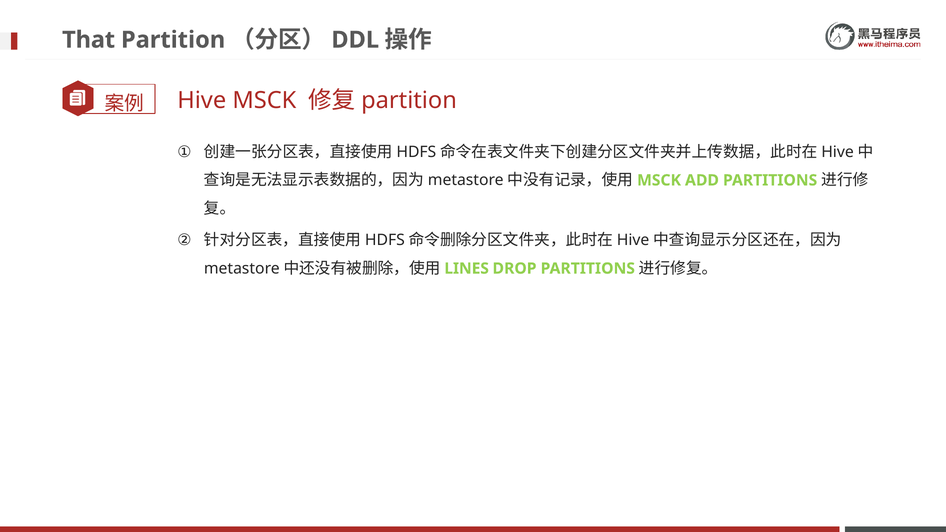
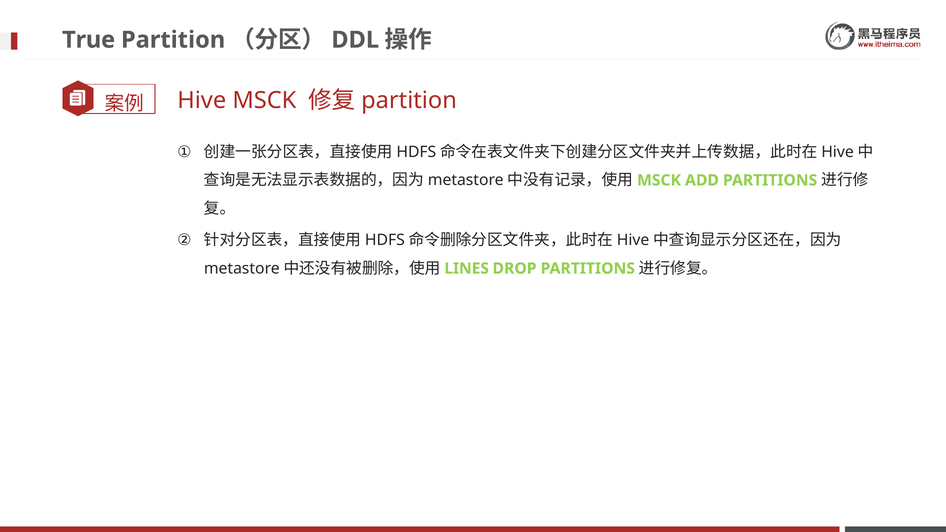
That: That -> True
